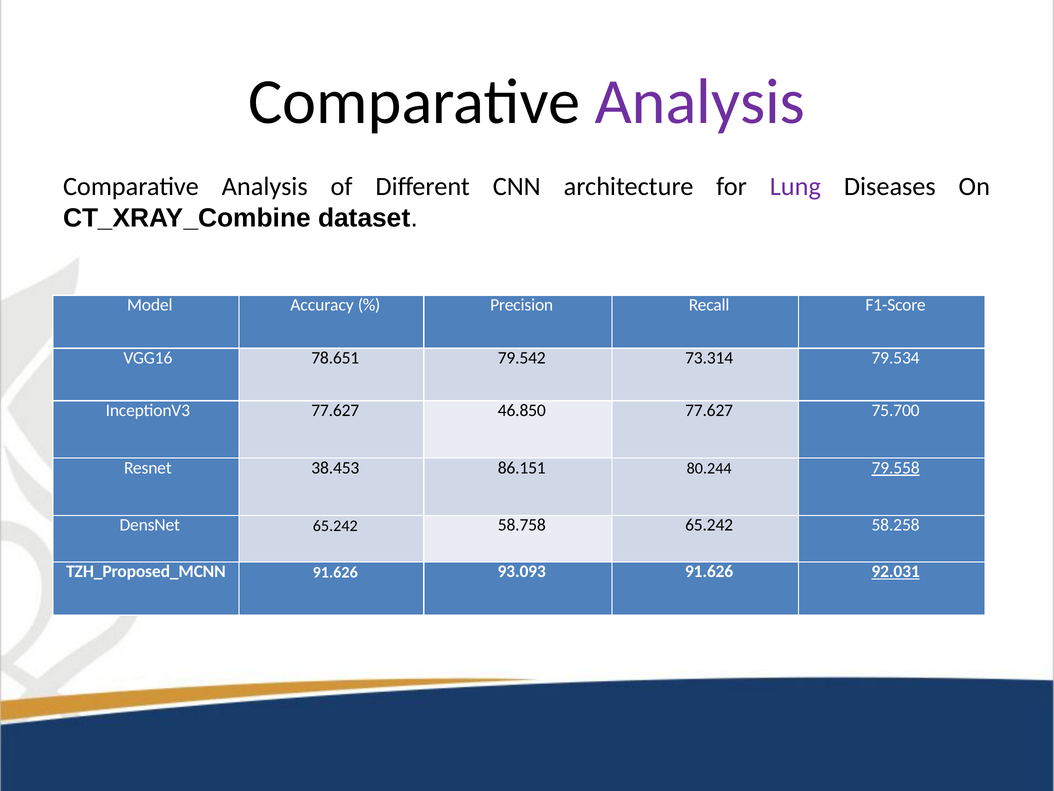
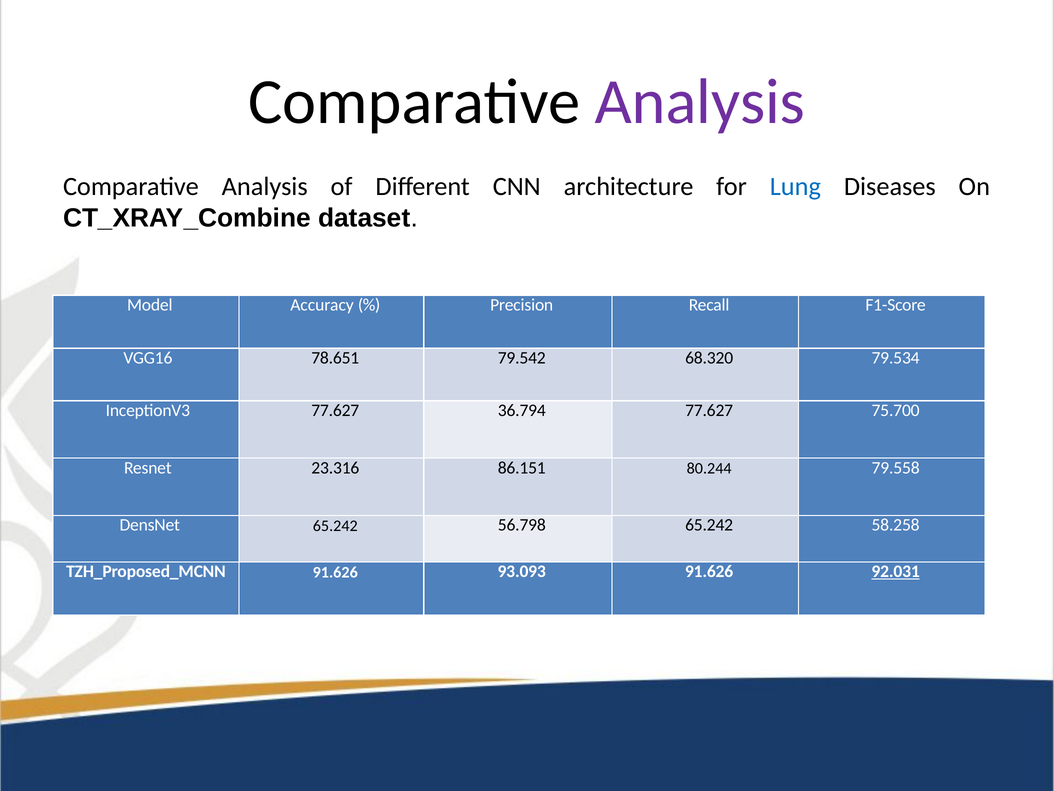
Lung colour: purple -> blue
73.314: 73.314 -> 68.320
46.850: 46.850 -> 36.794
38.453: 38.453 -> 23.316
79.558 underline: present -> none
58.758: 58.758 -> 56.798
